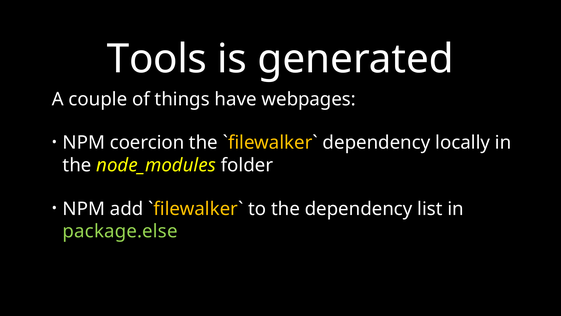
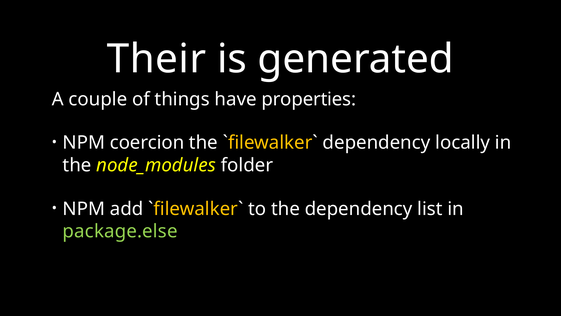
Tools: Tools -> Their
webpages: webpages -> properties
